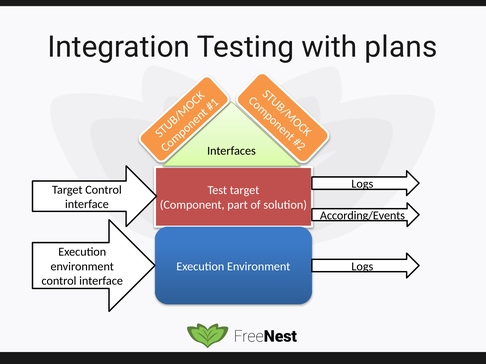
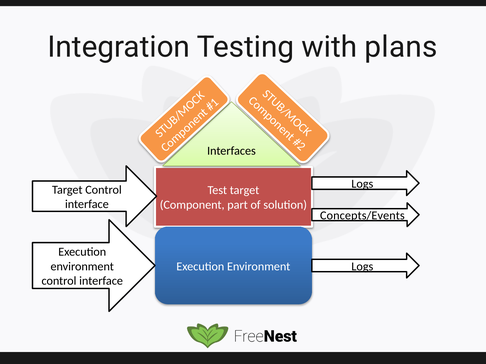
According/Events: According/Events -> Concepts/Events
